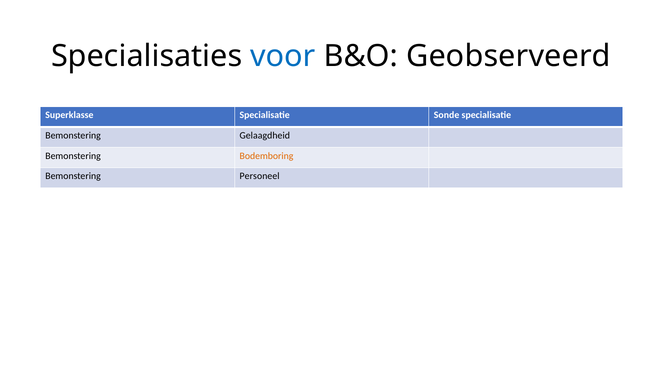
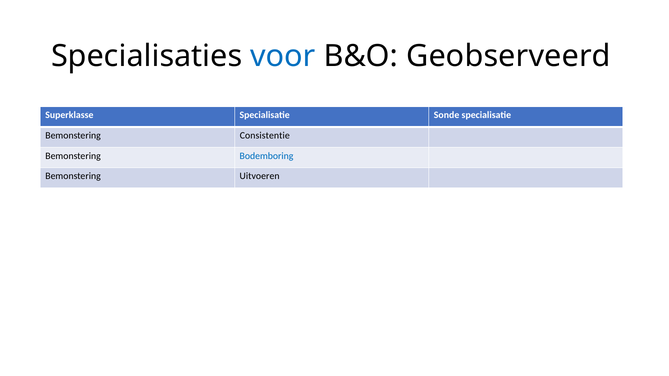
Gelaagdheid: Gelaagdheid -> Consistentie
Bodemboring colour: orange -> blue
Personeel: Personeel -> Uitvoeren
